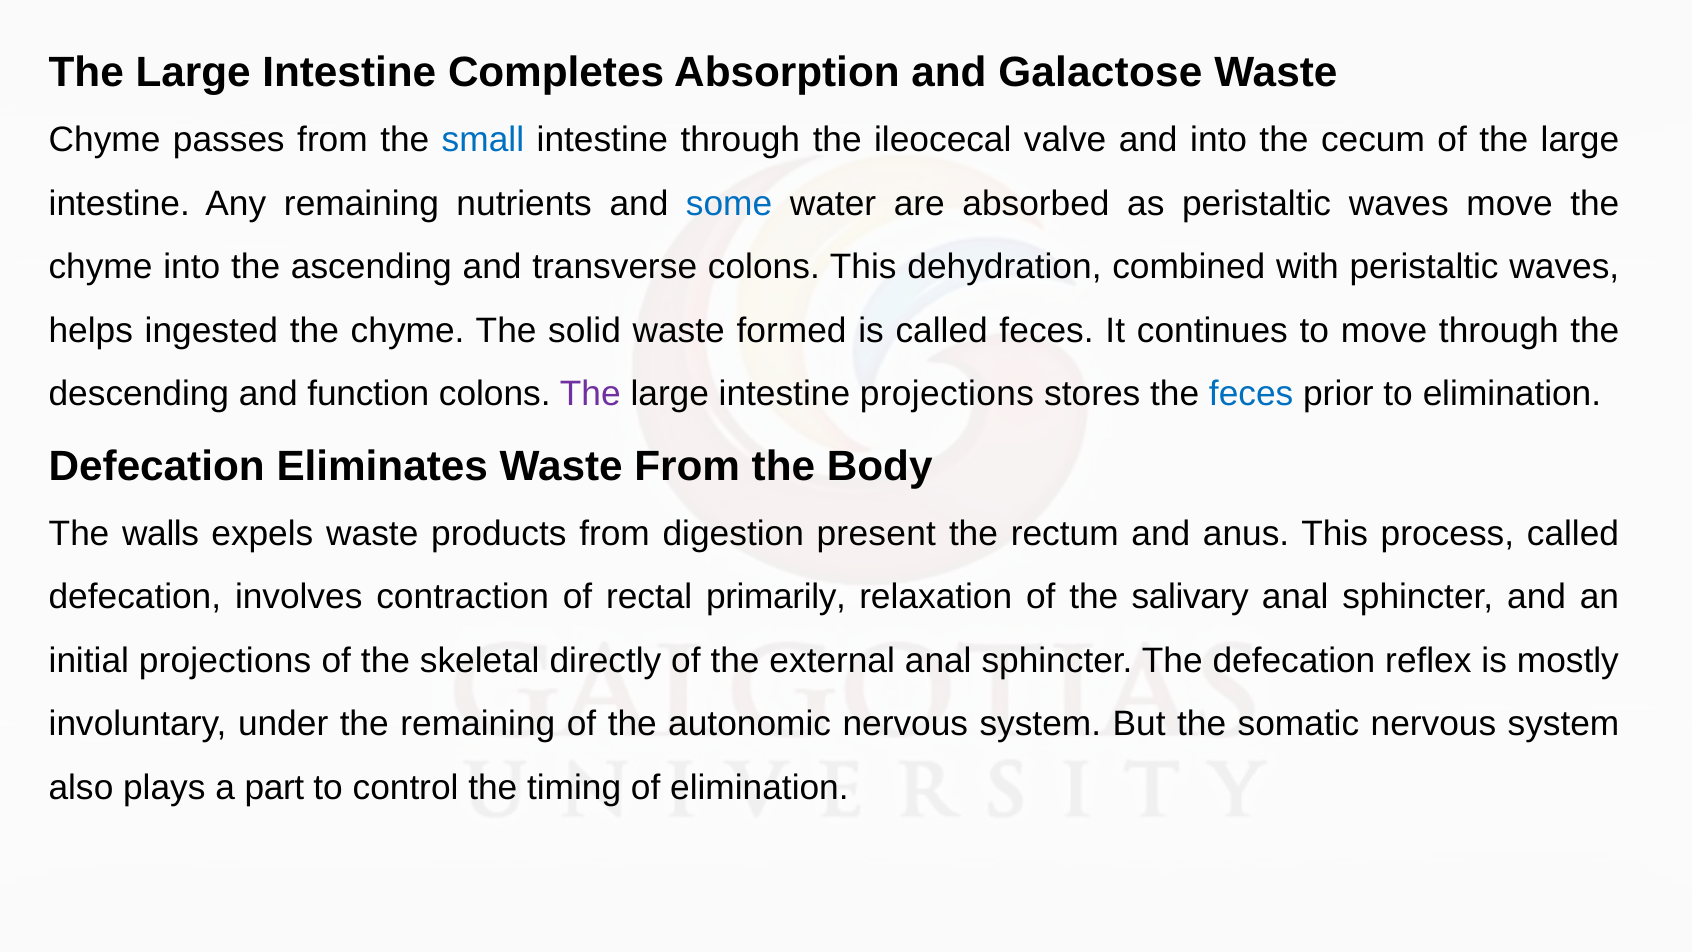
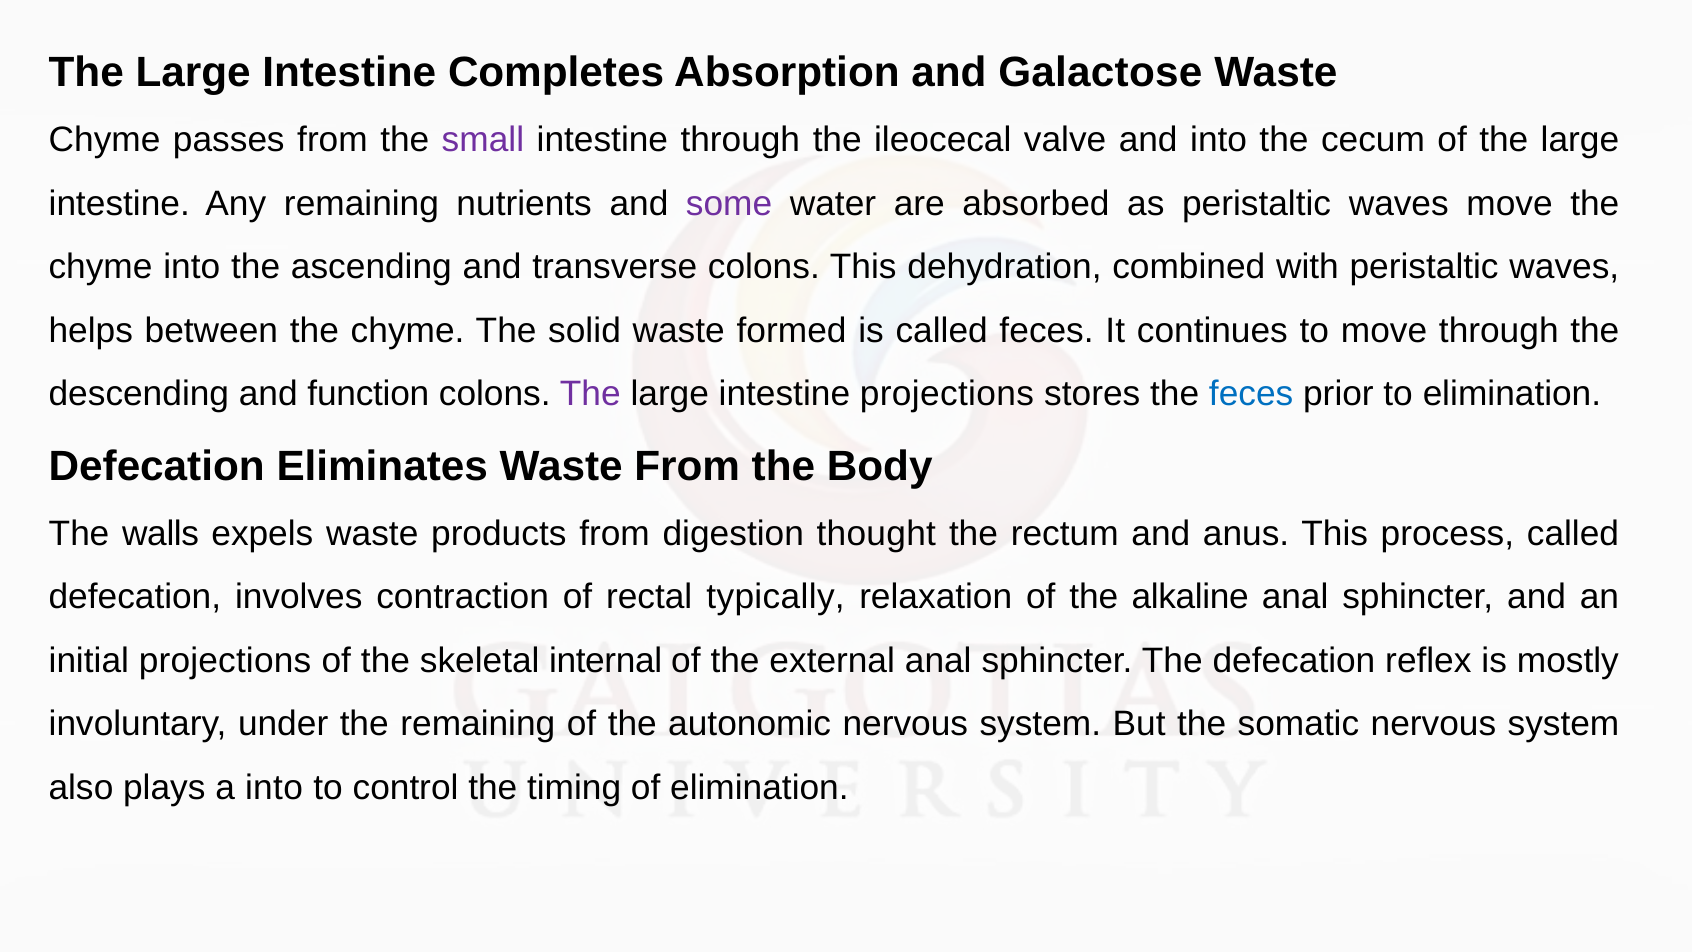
small colour: blue -> purple
some colour: blue -> purple
ingested: ingested -> between
present: present -> thought
primarily: primarily -> typically
salivary: salivary -> alkaline
directly: directly -> internal
a part: part -> into
